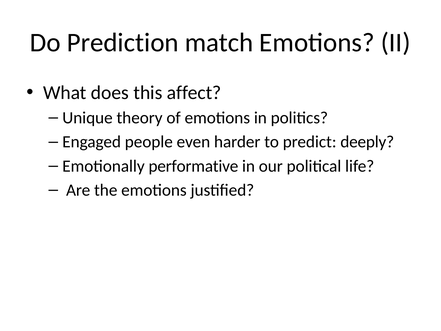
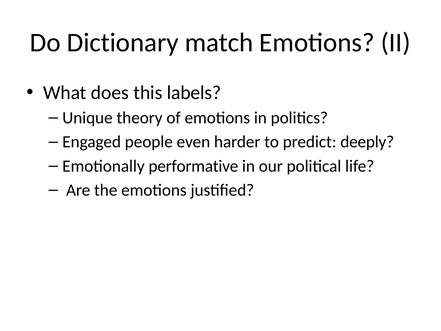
Prediction: Prediction -> Dictionary
affect: affect -> labels
